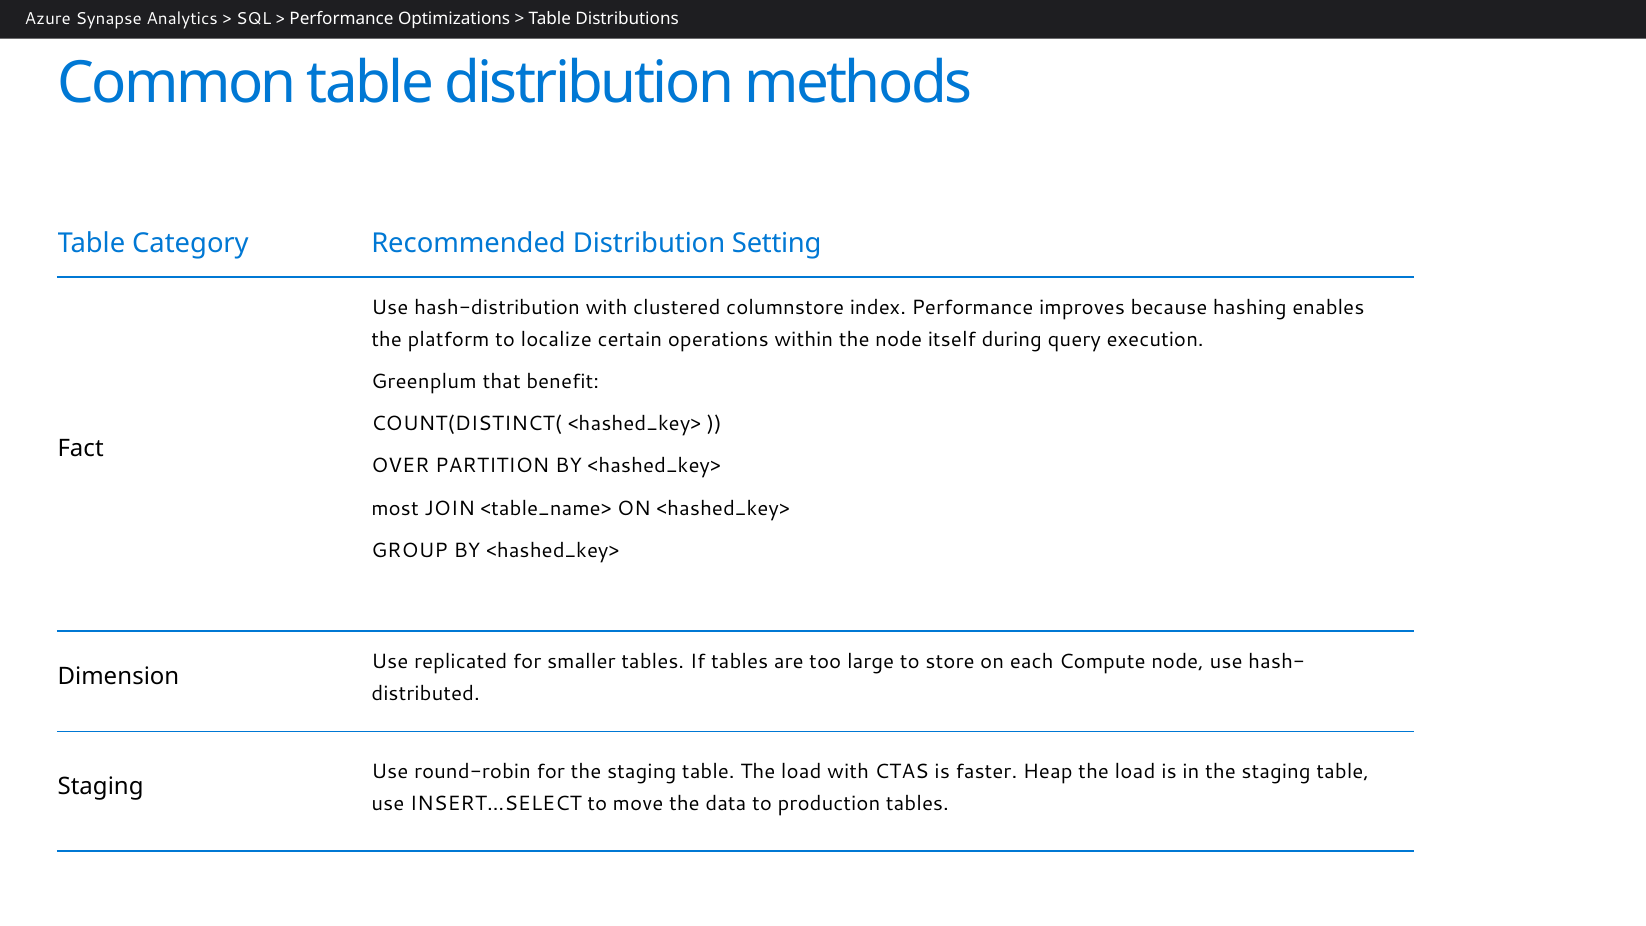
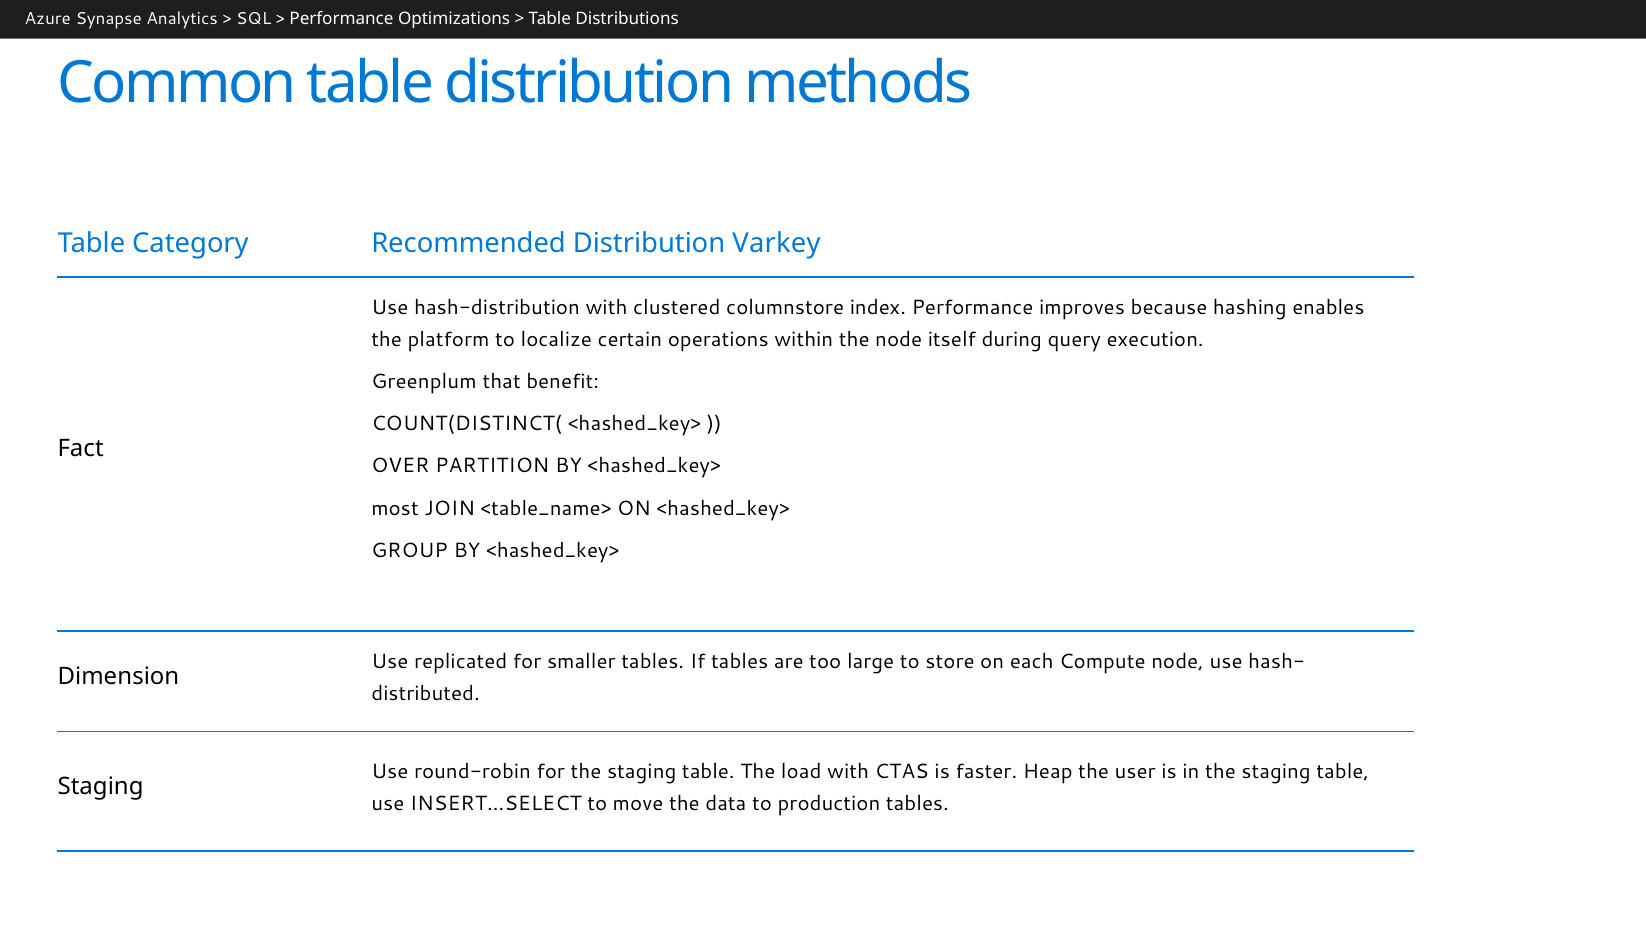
Setting: Setting -> Varkey
load at (1135, 772): load -> user
